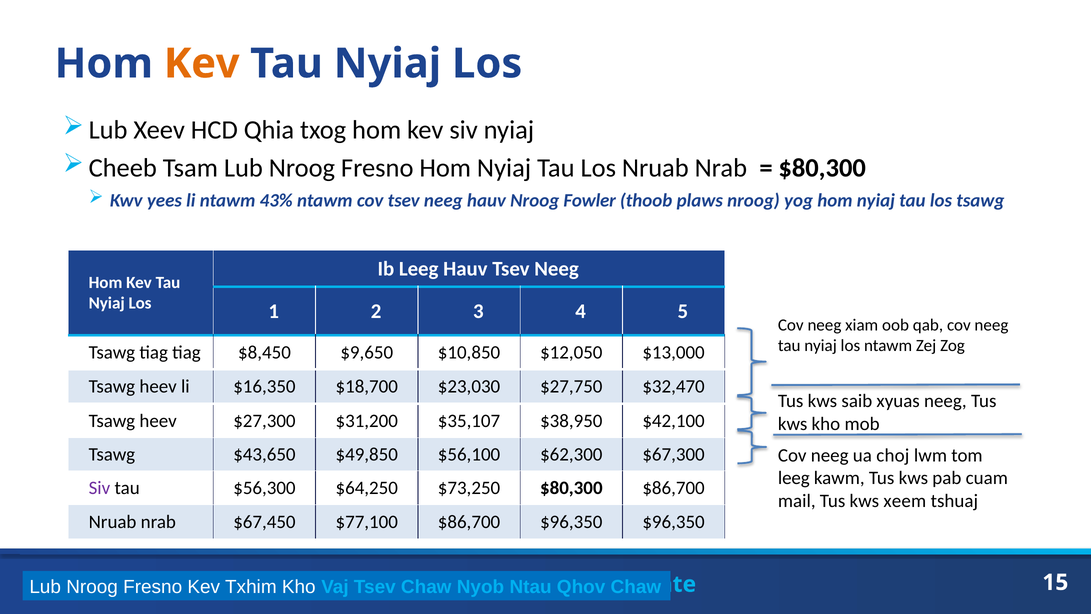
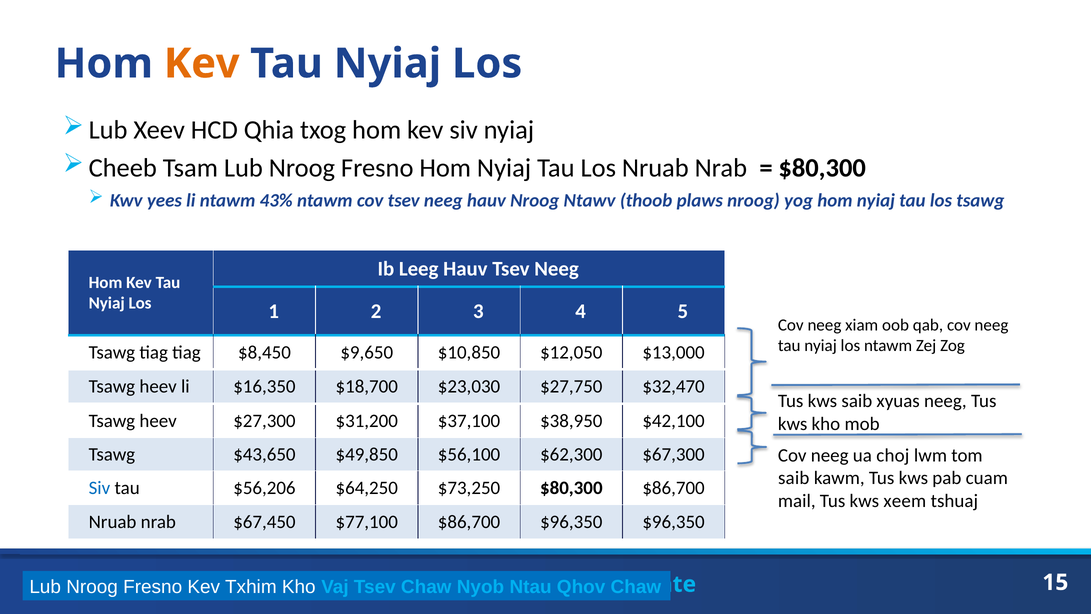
Fowler: Fowler -> Ntawv
$35,107: $35,107 -> $37,100
leeg at (794, 478): leeg -> saib
Siv at (99, 488) colour: purple -> blue
$56,300: $56,300 -> $56,206
